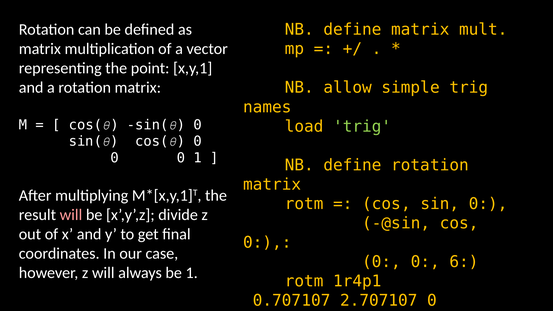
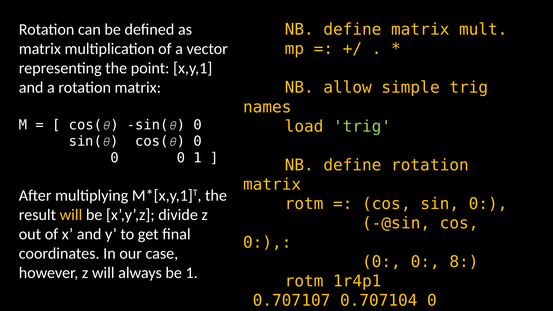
will at (71, 215) colour: pink -> yellow
6: 6 -> 8
2.707107: 2.707107 -> 0.707104
